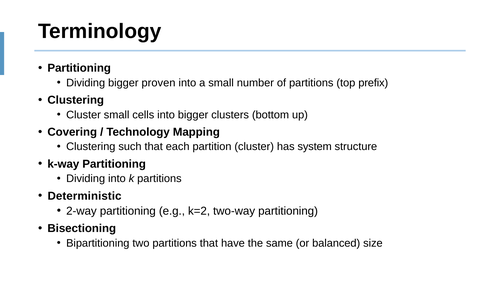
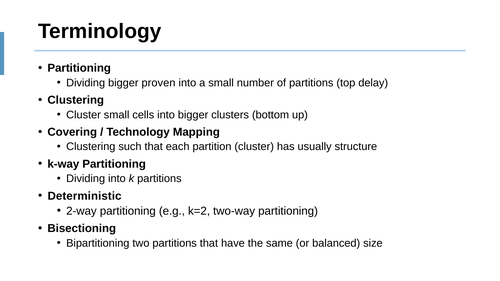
prefix: prefix -> delay
system: system -> usually
